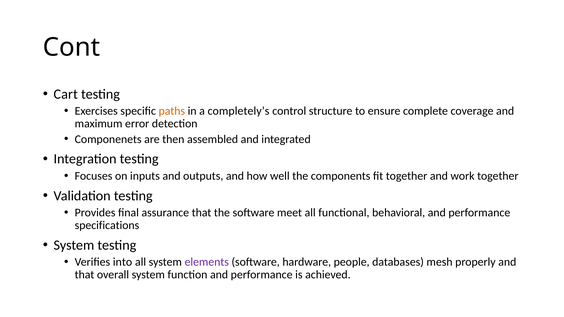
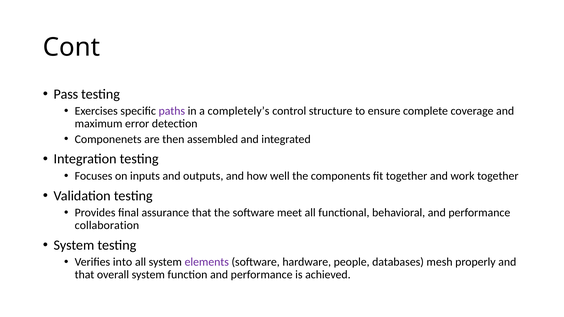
Cart: Cart -> Pass
paths colour: orange -> purple
specifications: specifications -> collaboration
